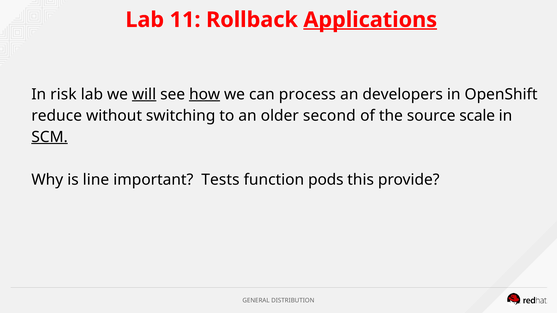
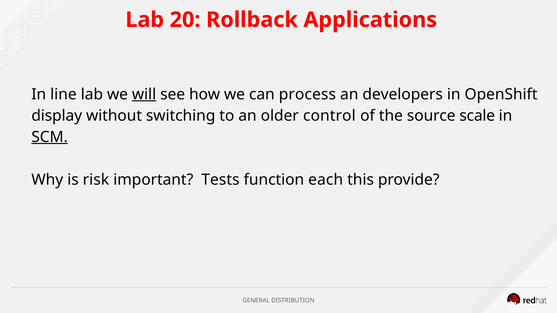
11: 11 -> 20
Applications underline: present -> none
risk: risk -> line
how underline: present -> none
reduce: reduce -> display
second: second -> control
line: line -> risk
pods: pods -> each
